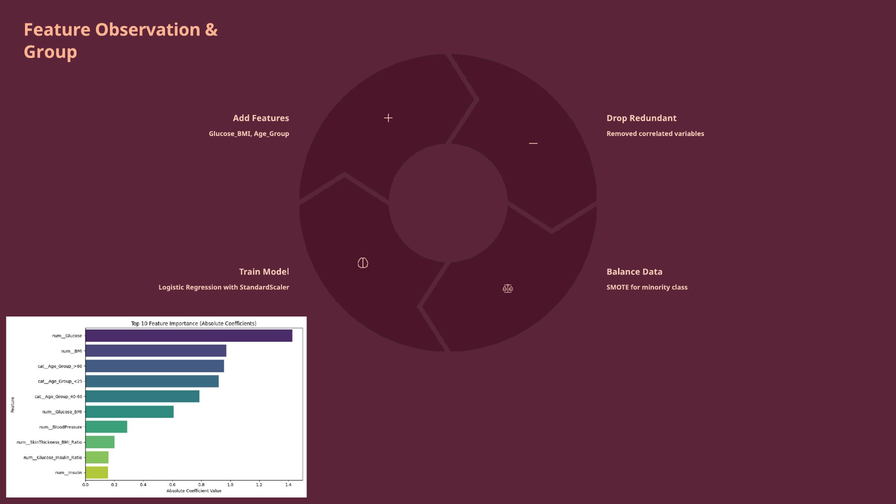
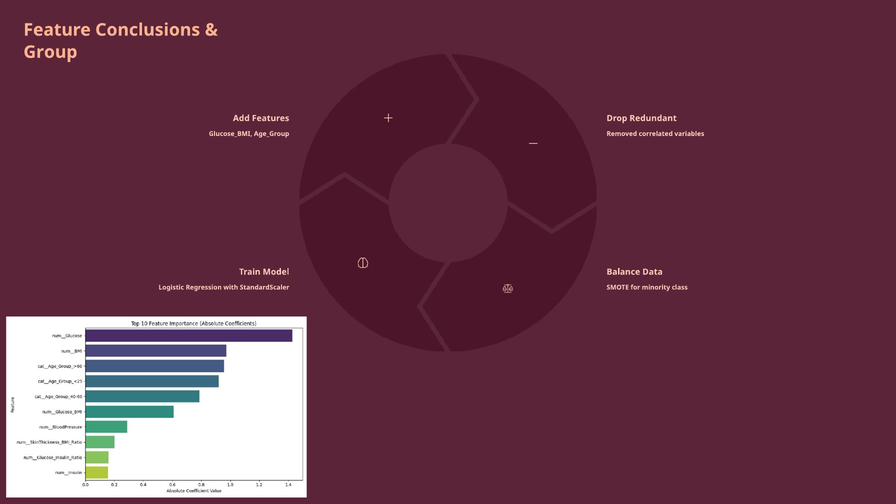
Observation: Observation -> Conclusions
